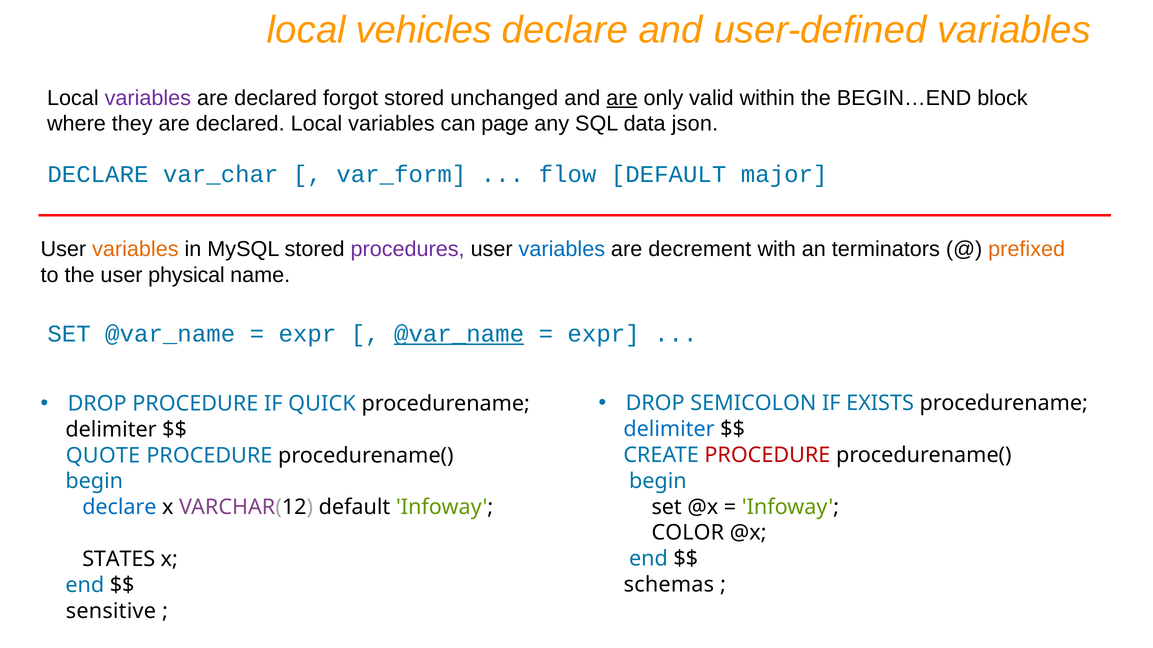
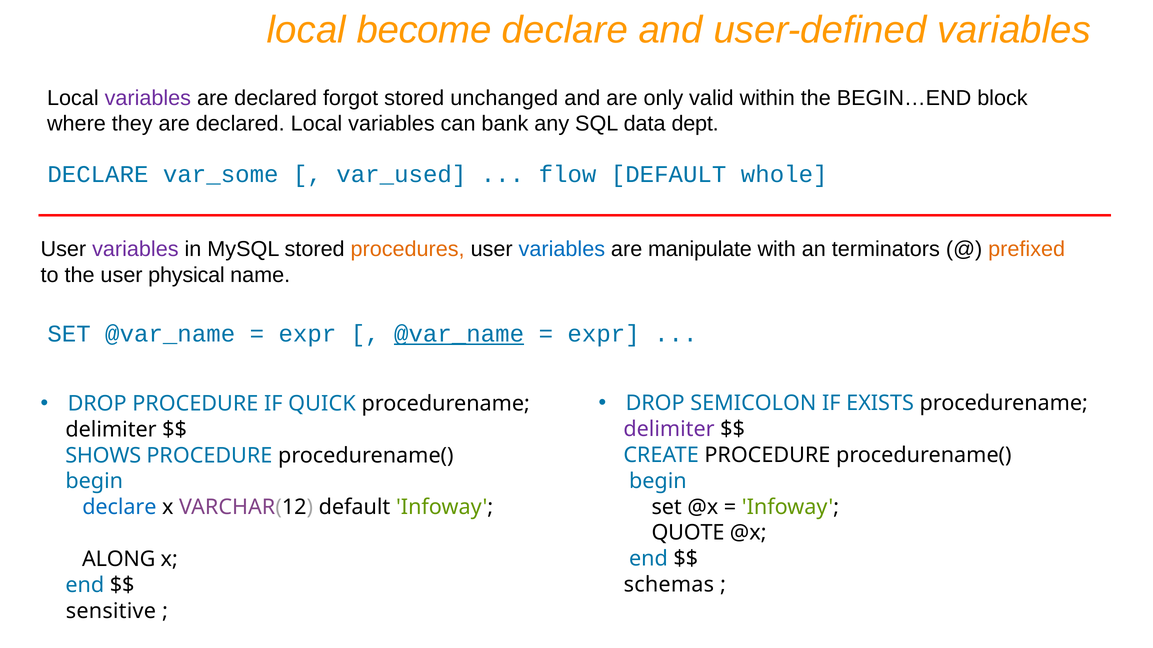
vehicles: vehicles -> become
are at (622, 98) underline: present -> none
page: page -> bank
json: json -> dept
var_char: var_char -> var_some
var_form: var_form -> var_used
major: major -> whole
variables at (135, 249) colour: orange -> purple
procedures colour: purple -> orange
decrement: decrement -> manipulate
delimiter at (669, 429) colour: blue -> purple
PROCEDURE at (767, 455) colour: red -> black
QUOTE: QUOTE -> SHOWS
COLOR: COLOR -> QUOTE
STATES: STATES -> ALONG
